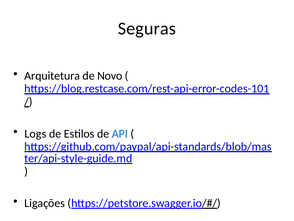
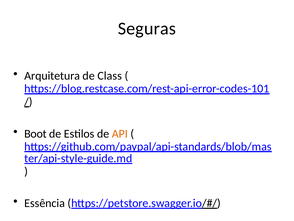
Novo: Novo -> Class
Logs: Logs -> Boot
API colour: blue -> orange
Ligações: Ligações -> Essência
